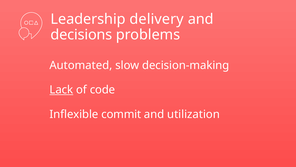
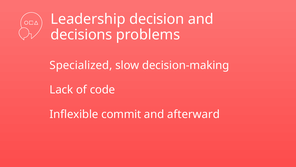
delivery: delivery -> decision
Automated: Automated -> Specialized
Lack underline: present -> none
utilization: utilization -> afterward
